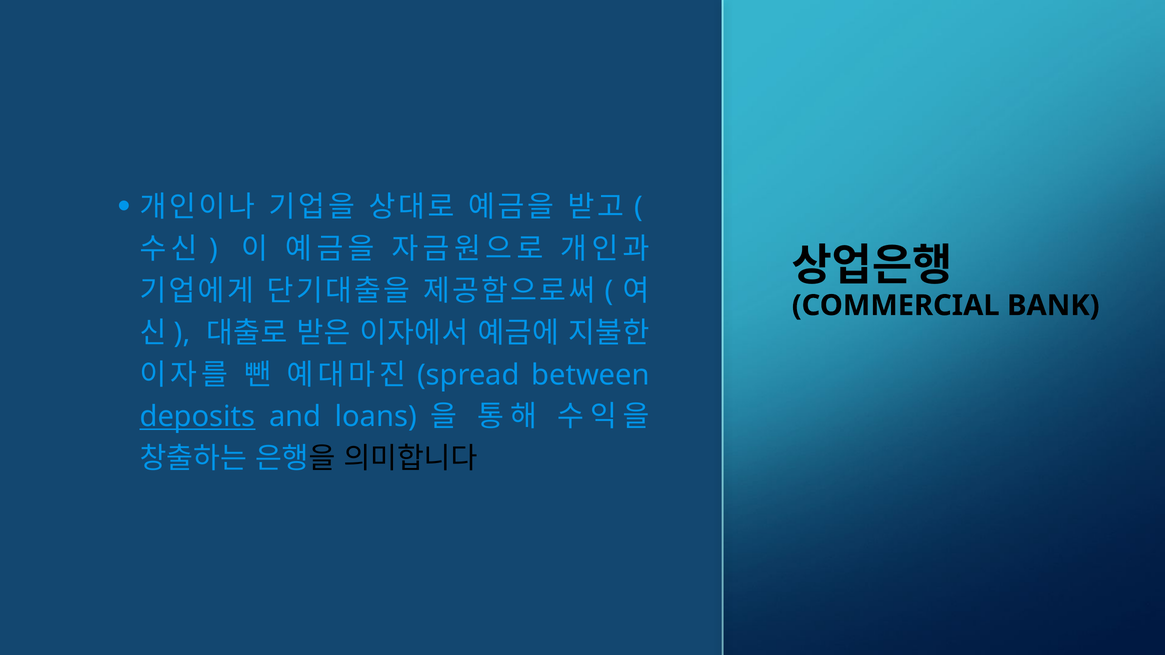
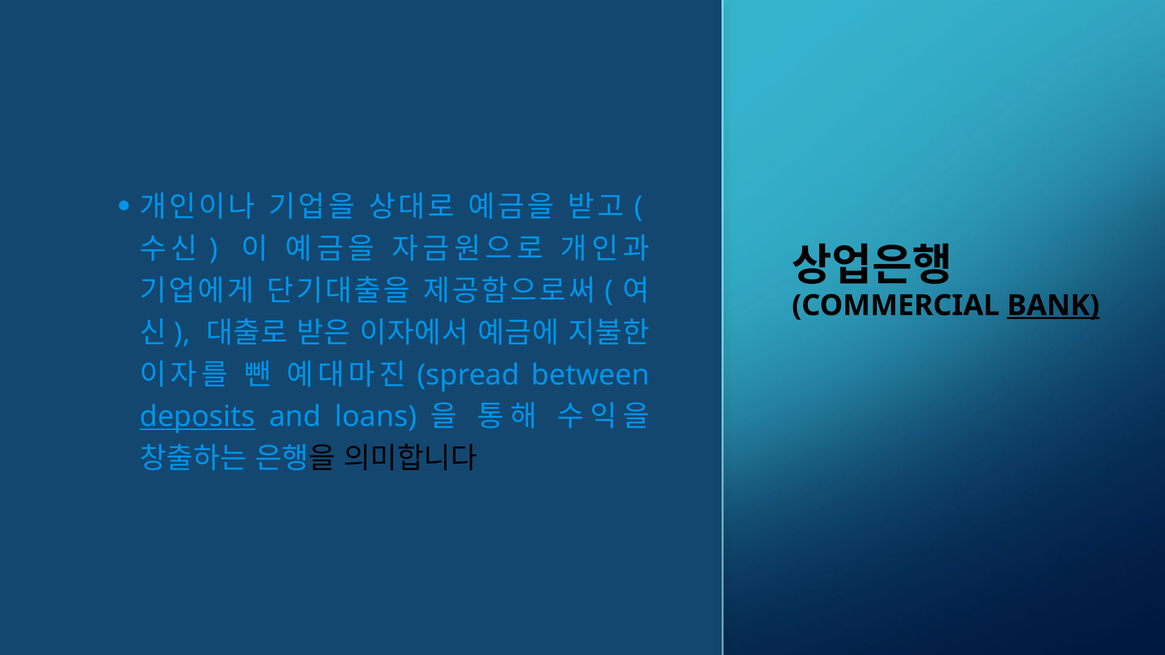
BANK underline: none -> present
